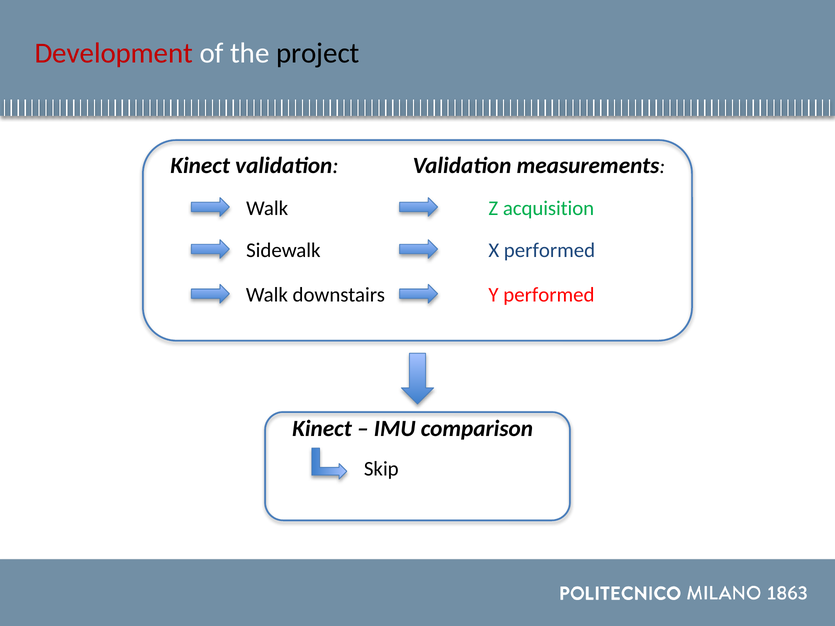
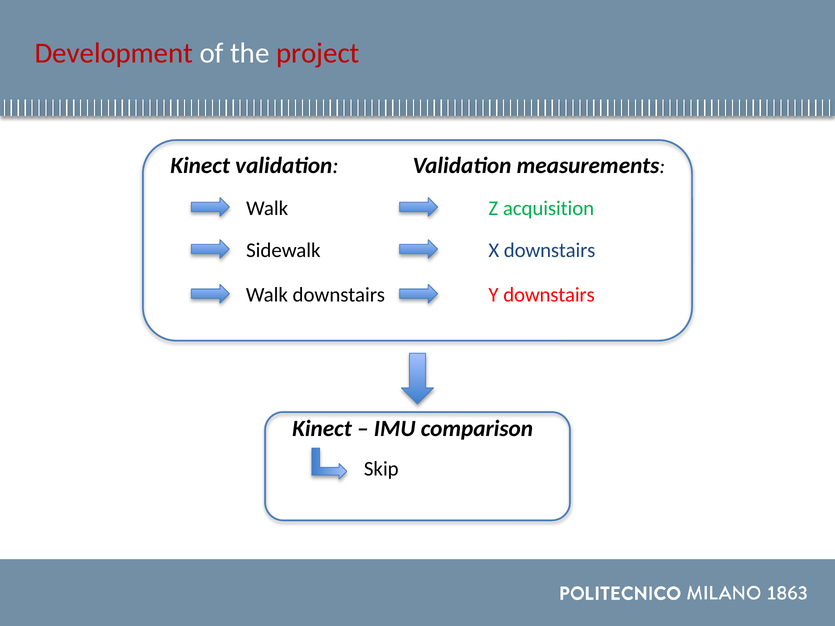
project colour: black -> red
X performed: performed -> downstairs
Y performed: performed -> downstairs
